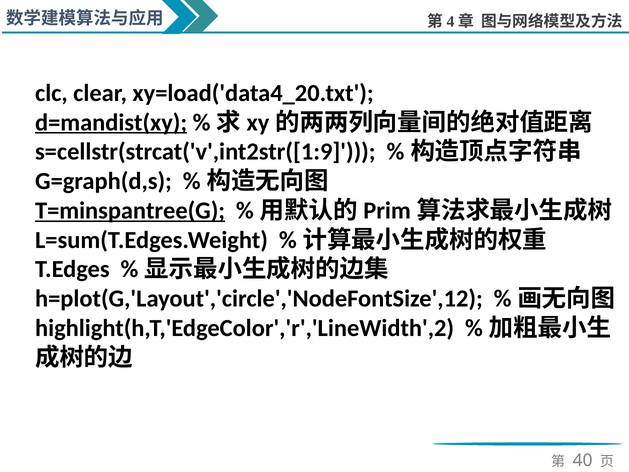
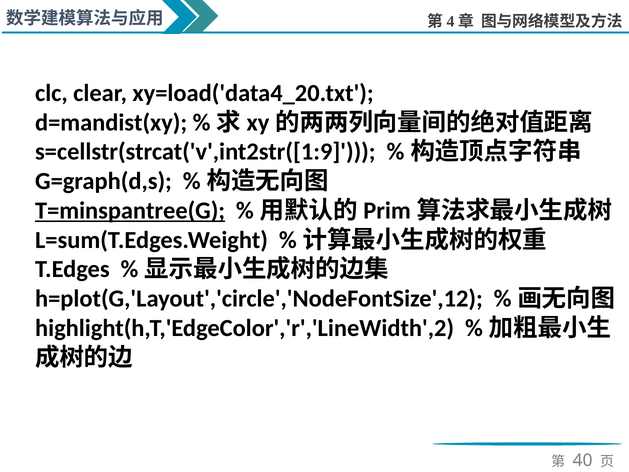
d=mandist(xy underline: present -> none
